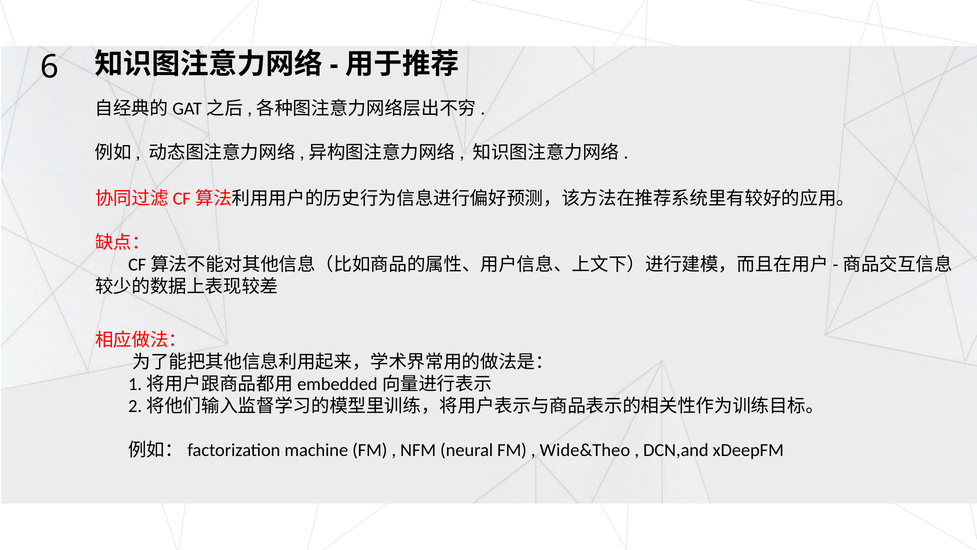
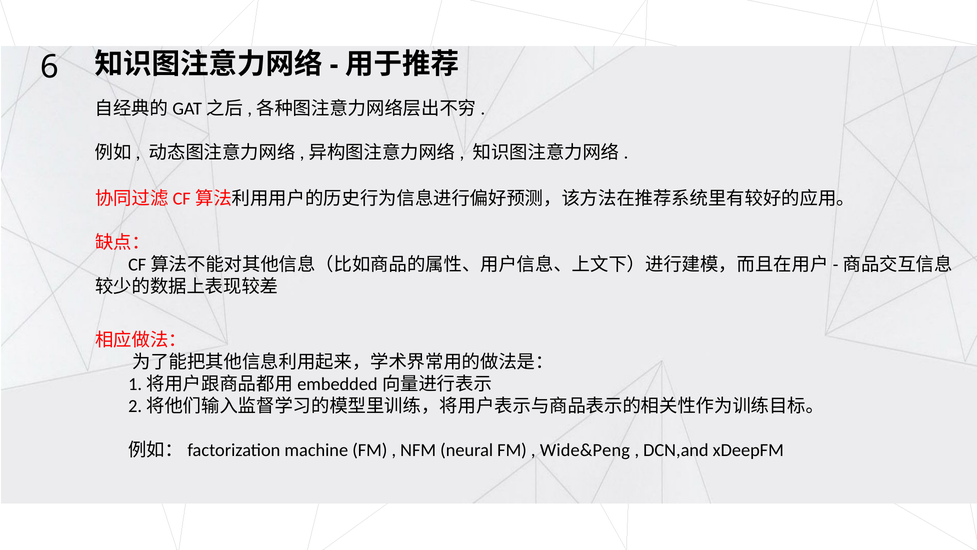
Wide&Theo: Wide&Theo -> Wide&Peng
